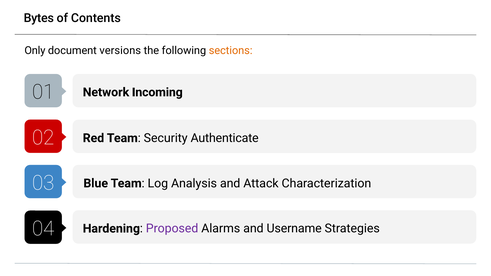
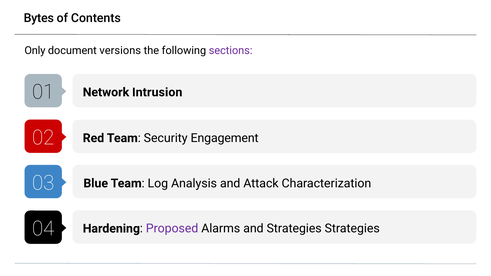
sections colour: orange -> purple
Incoming: Incoming -> Intrusion
Authenticate: Authenticate -> Engagement
and Username: Username -> Strategies
